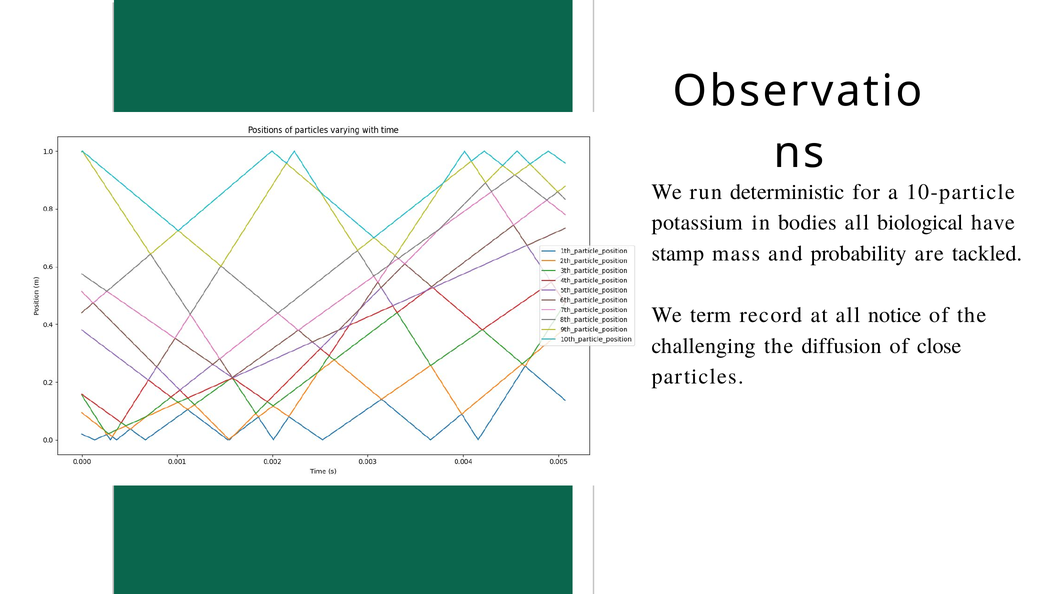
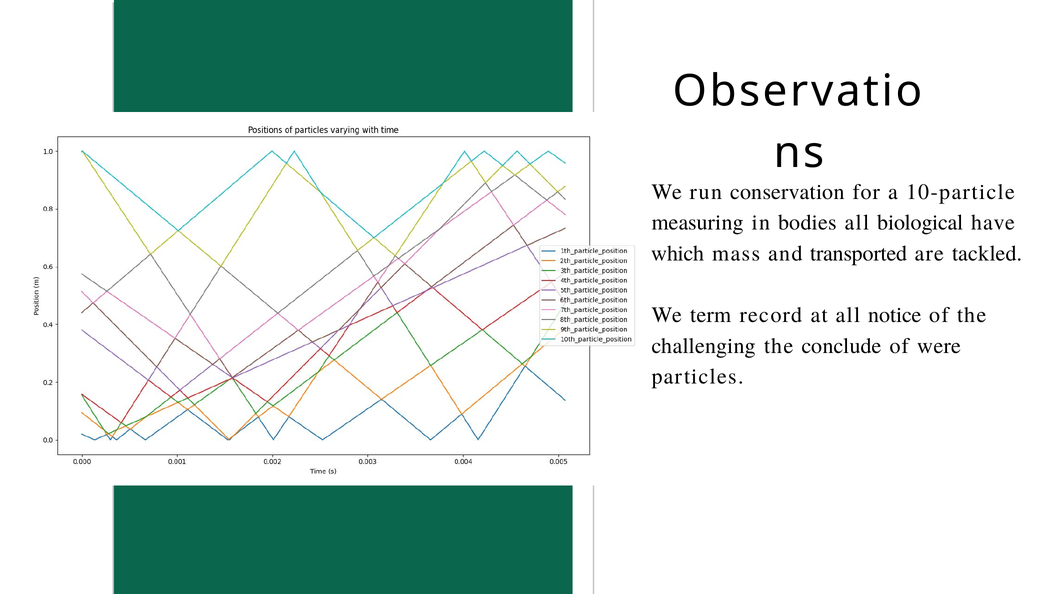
deterministic: deterministic -> conservation
potassium: potassium -> measuring
stamp: stamp -> which
probability: probability -> transported
diffusion: diffusion -> conclude
close: close -> were
